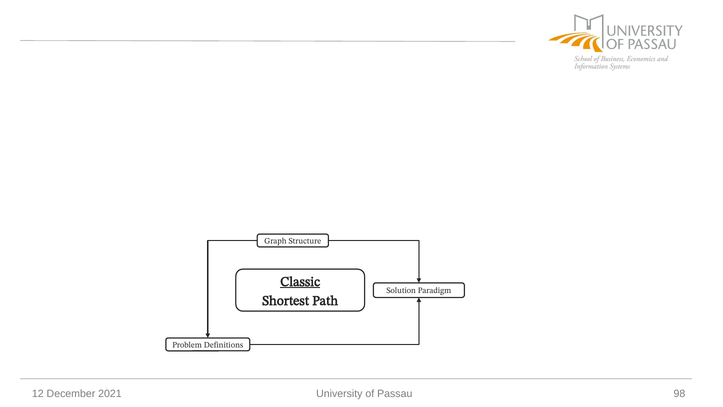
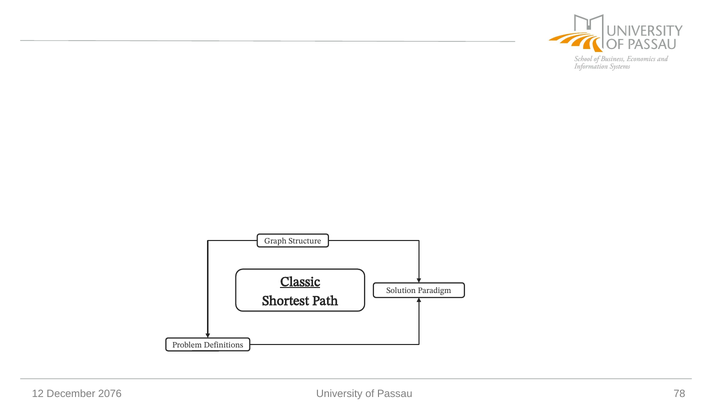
2021: 2021 -> 2076
98: 98 -> 78
